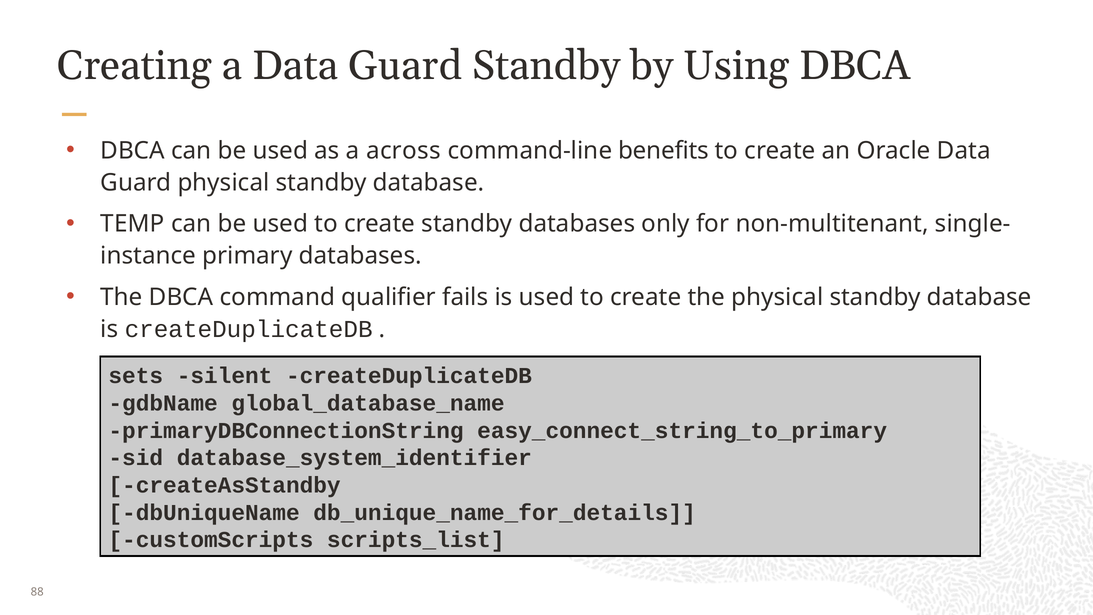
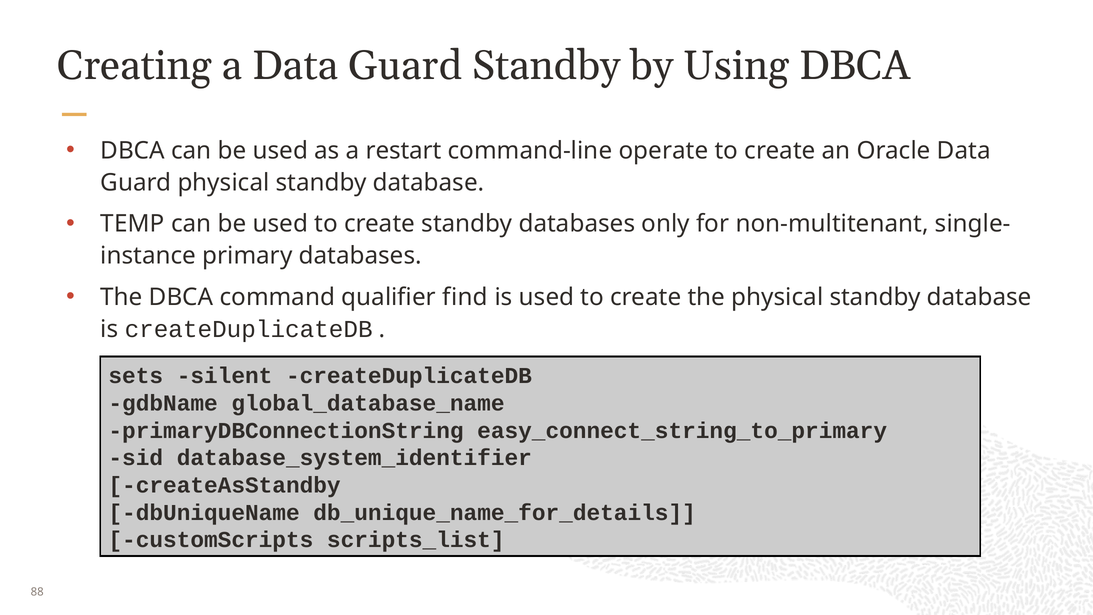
across: across -> restart
benefits: benefits -> operate
fails: fails -> find
